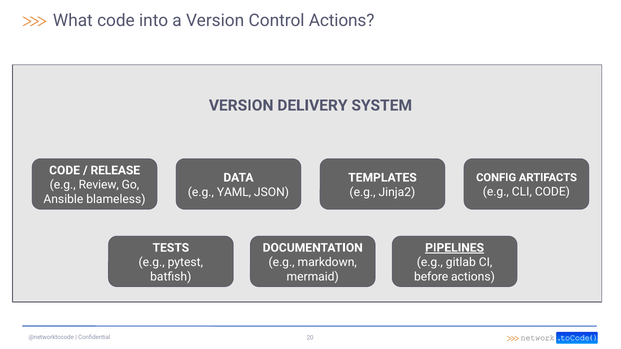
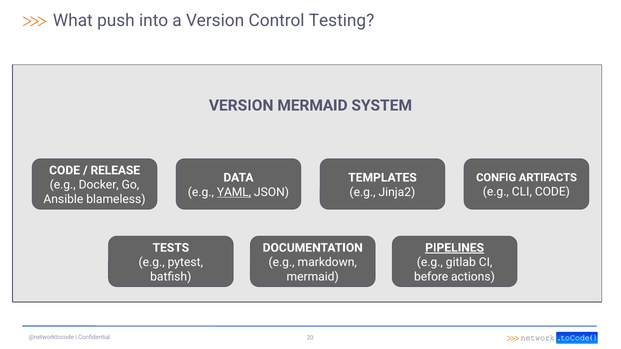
What code: code -> push
Control Actions: Actions -> Testing
VERSION DELIVERY: DELIVERY -> MERMAID
Review: Review -> Docker
YAML underline: none -> present
